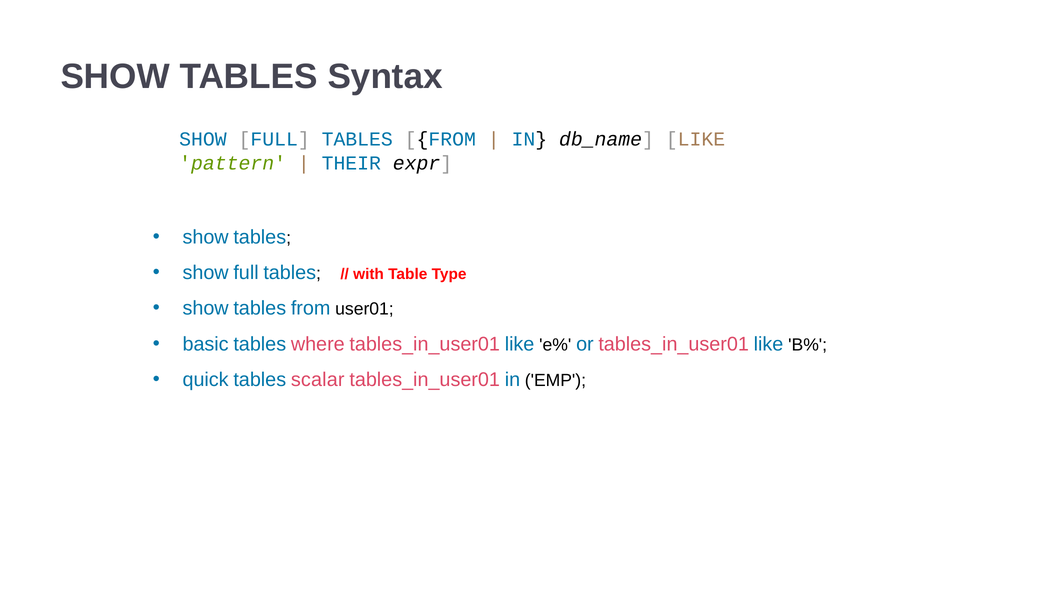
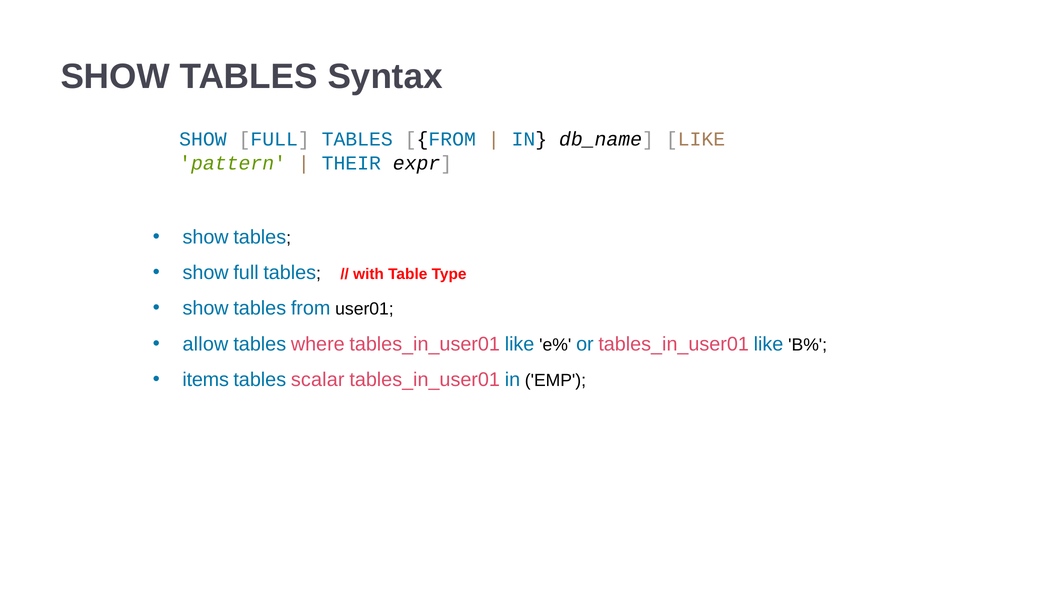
basic: basic -> allow
quick: quick -> items
